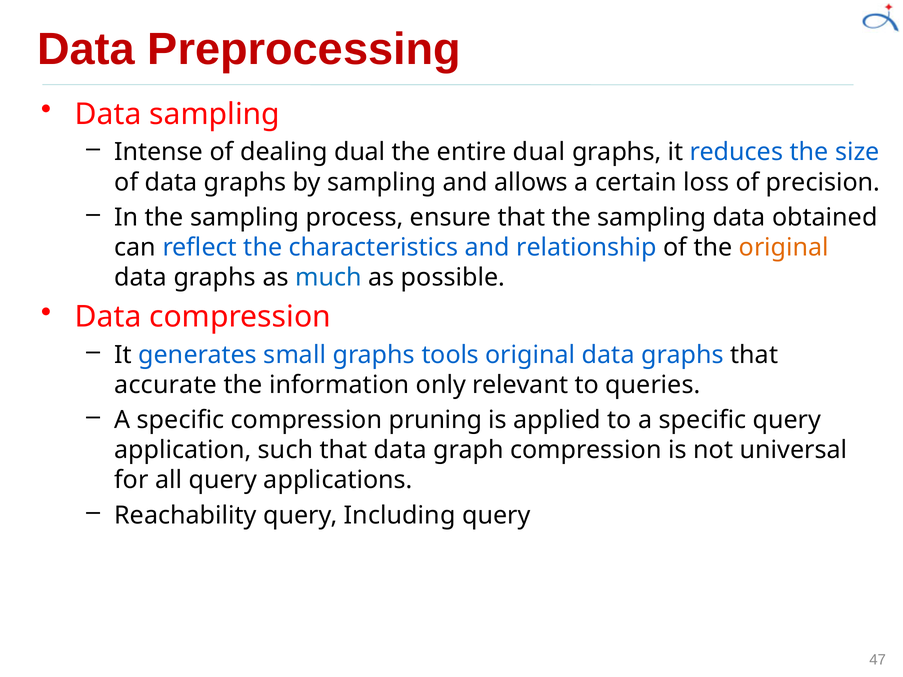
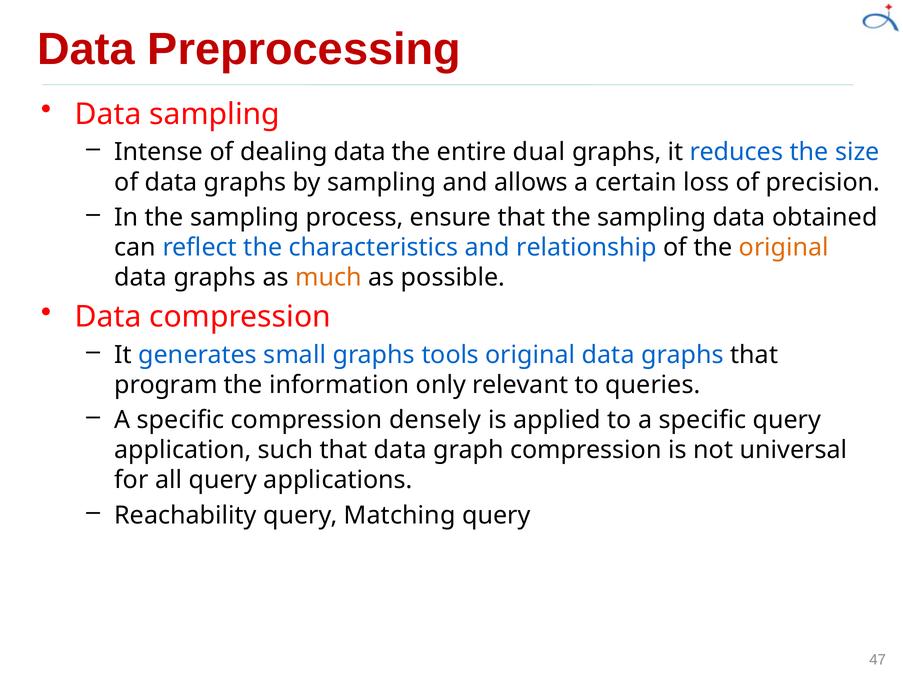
dealing dual: dual -> data
much colour: blue -> orange
accurate: accurate -> program
pruning: pruning -> densely
Including: Including -> Matching
